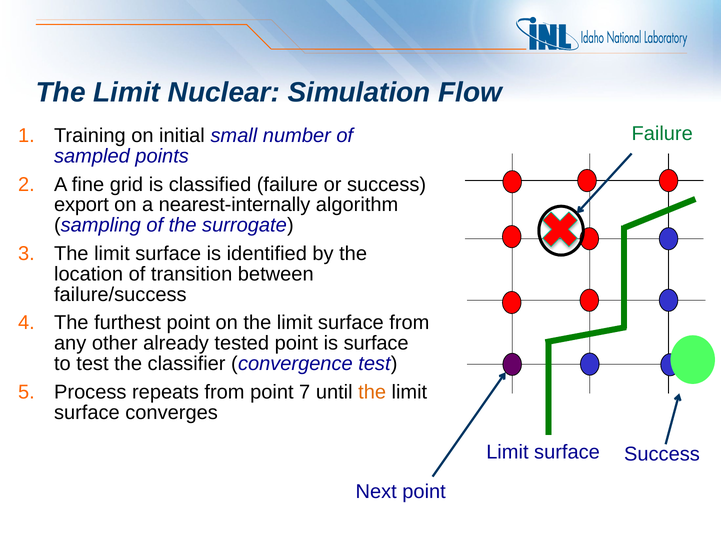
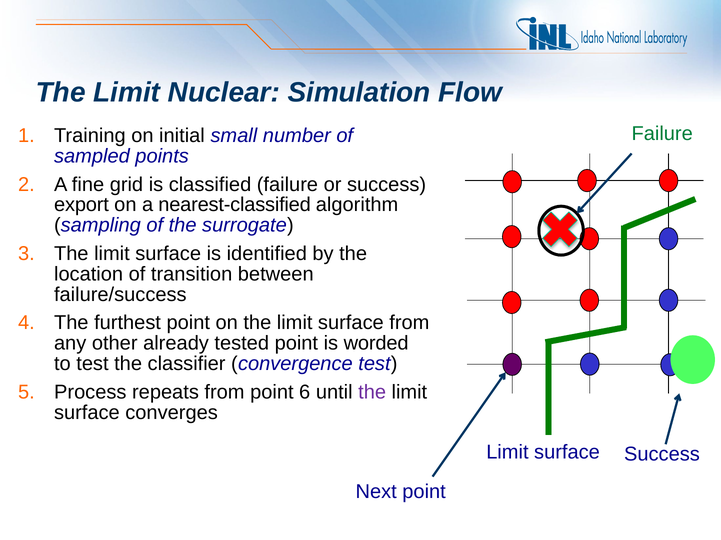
nearest-internally: nearest-internally -> nearest-classified
is surface: surface -> worded
7: 7 -> 6
the at (372, 393) colour: orange -> purple
